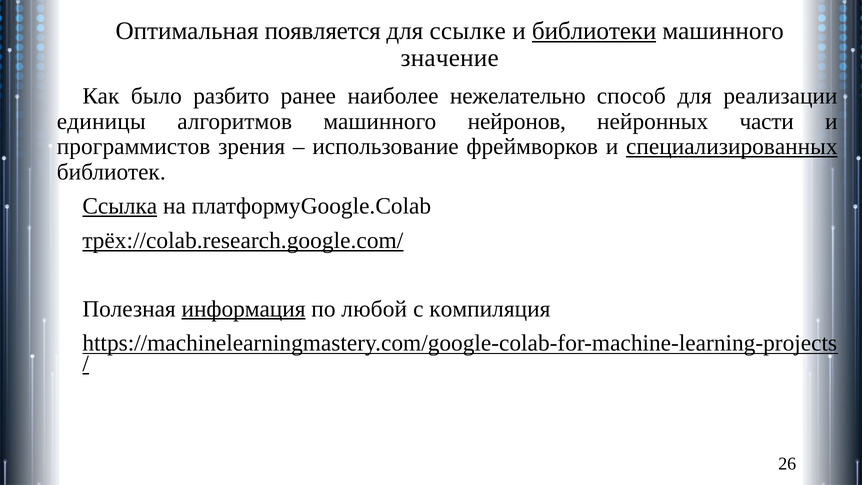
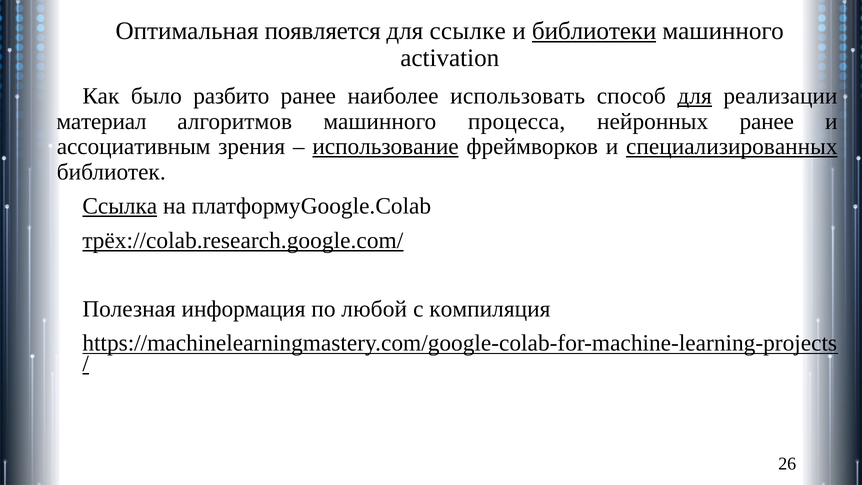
значение: значение -> activation
нежелательно: нежелательно -> использовать
для at (695, 96) underline: none -> present
единицы: единицы -> материал
нейронов: нейронов -> процесса
нейронных части: части -> ранее
программистов: программистов -> ассоциативным
использование underline: none -> present
информация underline: present -> none
